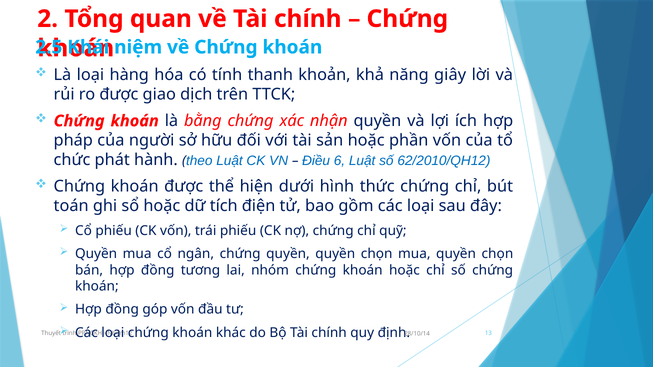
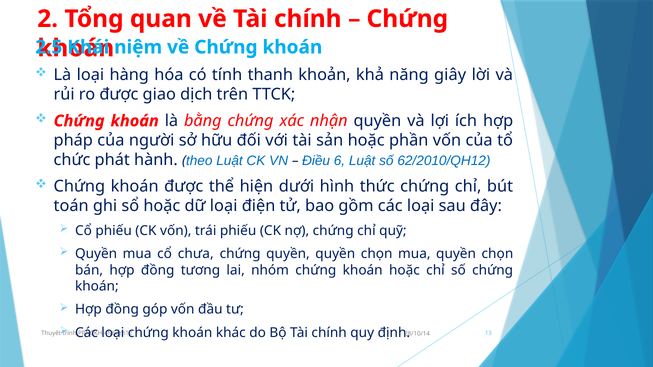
dữ tích: tích -> loại
ngân: ngân -> chưa
